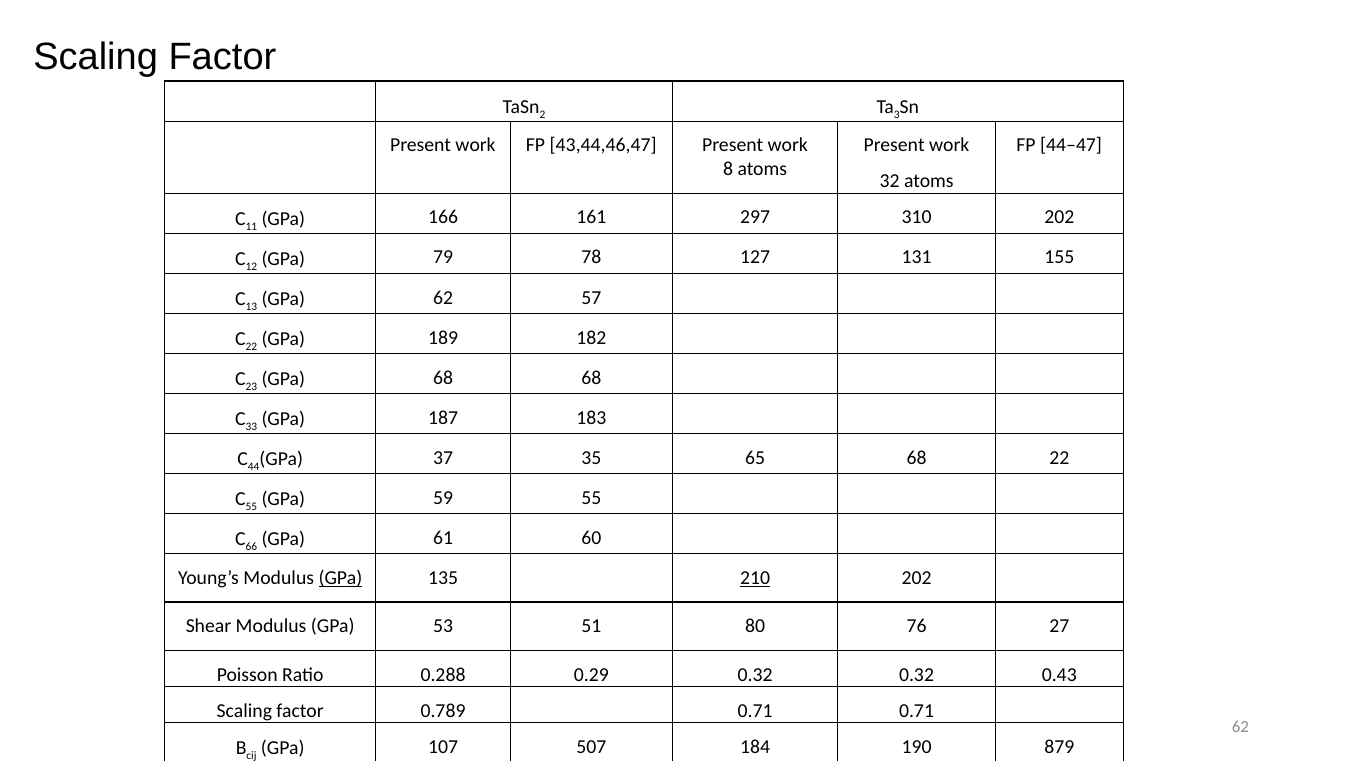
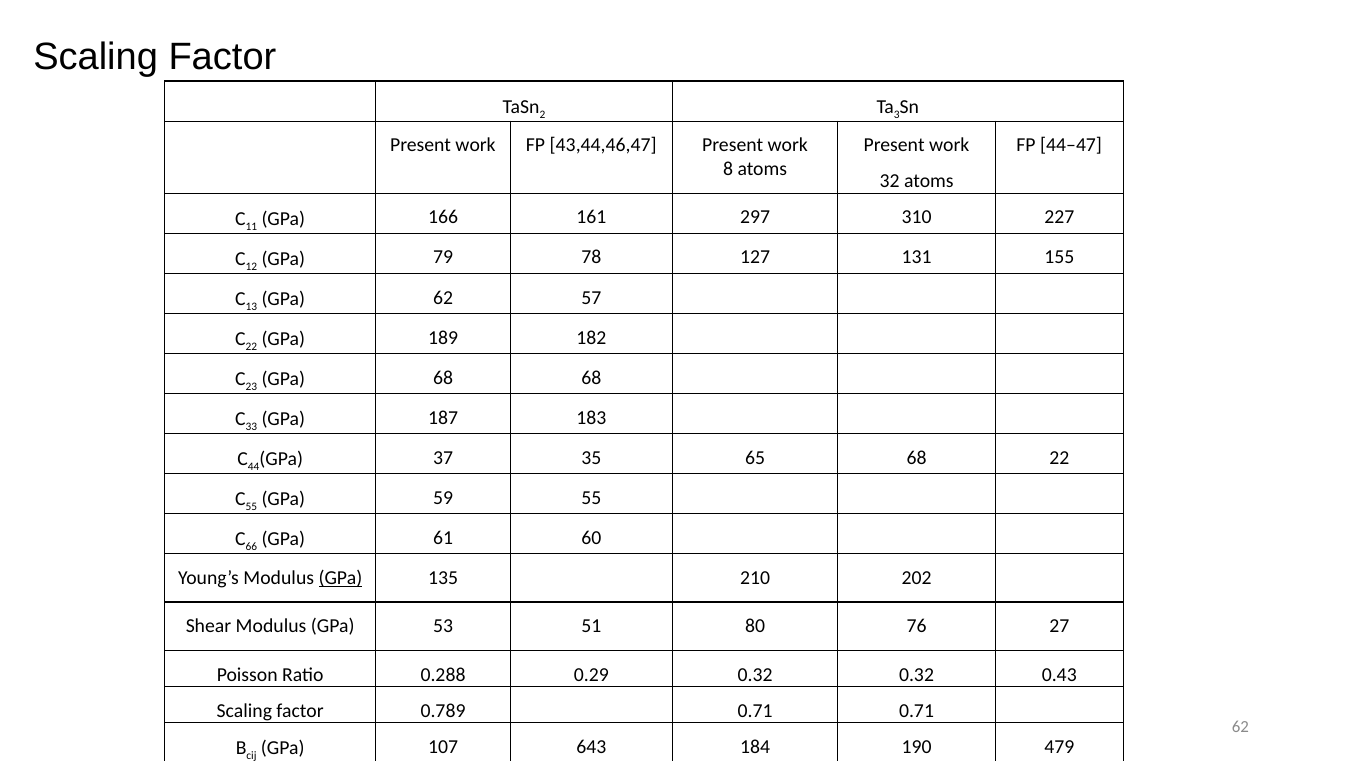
310 202: 202 -> 227
210 underline: present -> none
507: 507 -> 643
879: 879 -> 479
